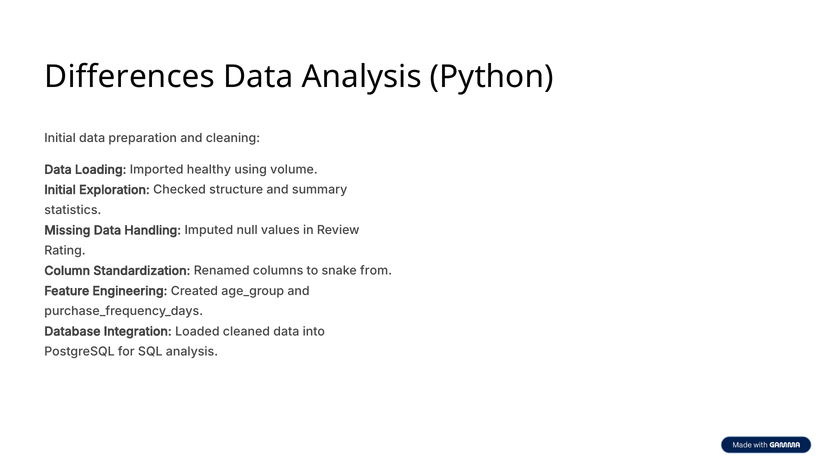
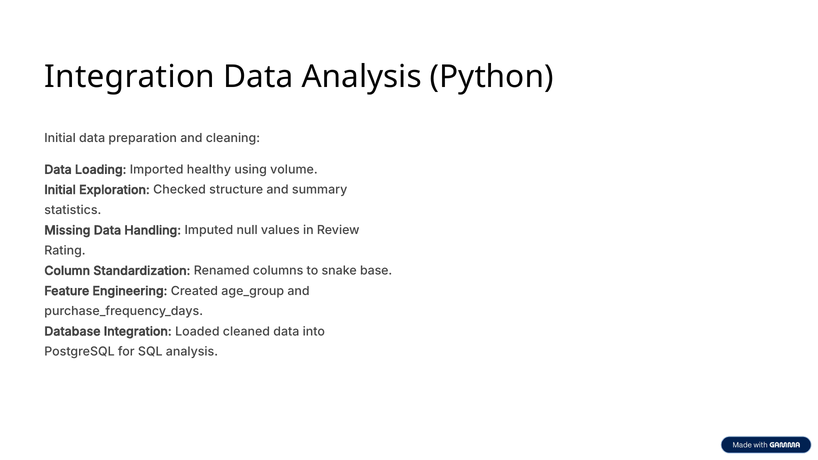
Differences at (130, 77): Differences -> Integration
from: from -> base
